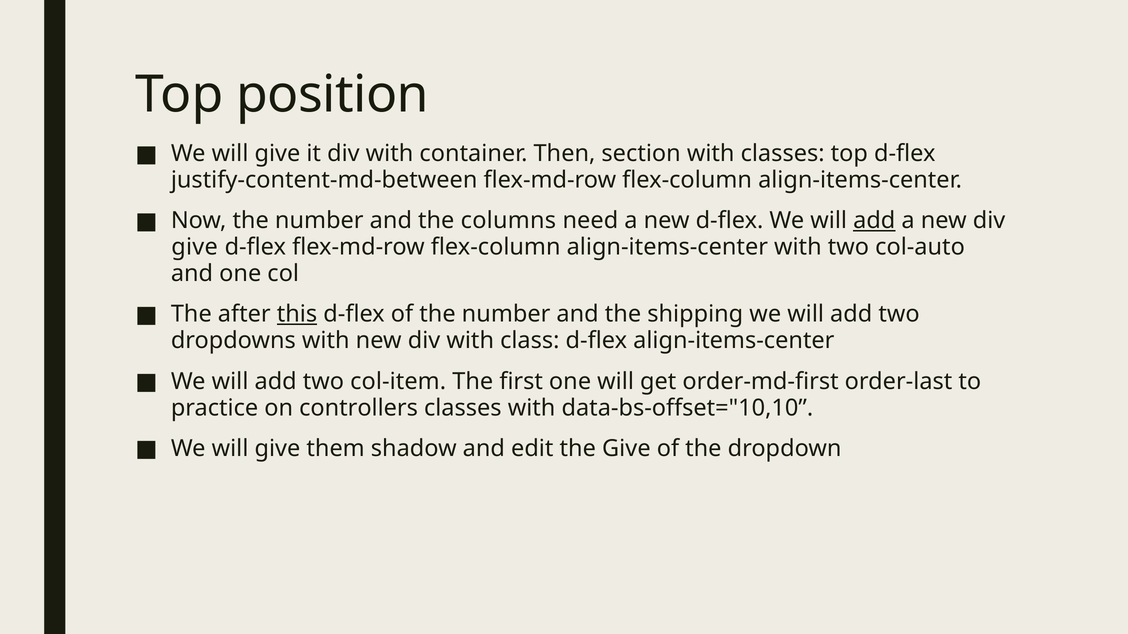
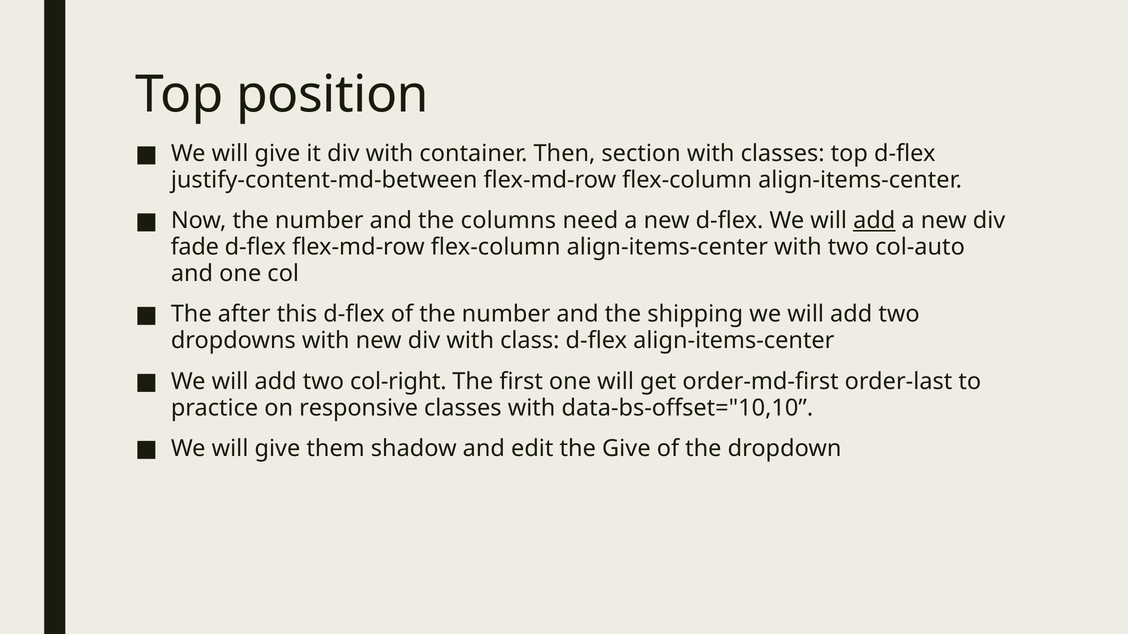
give at (195, 247): give -> fade
this underline: present -> none
col-item: col-item -> col-right
controllers: controllers -> responsive
